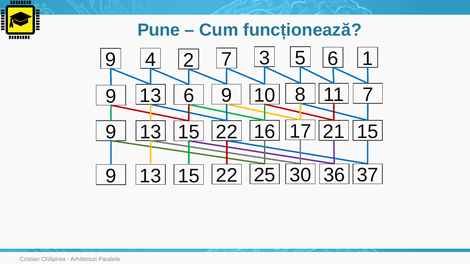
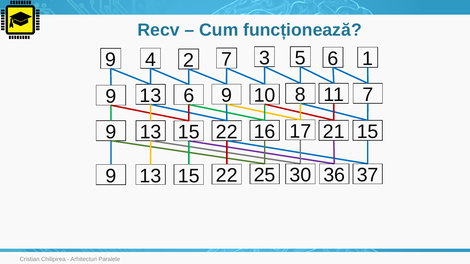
Pune: Pune -> Recv
